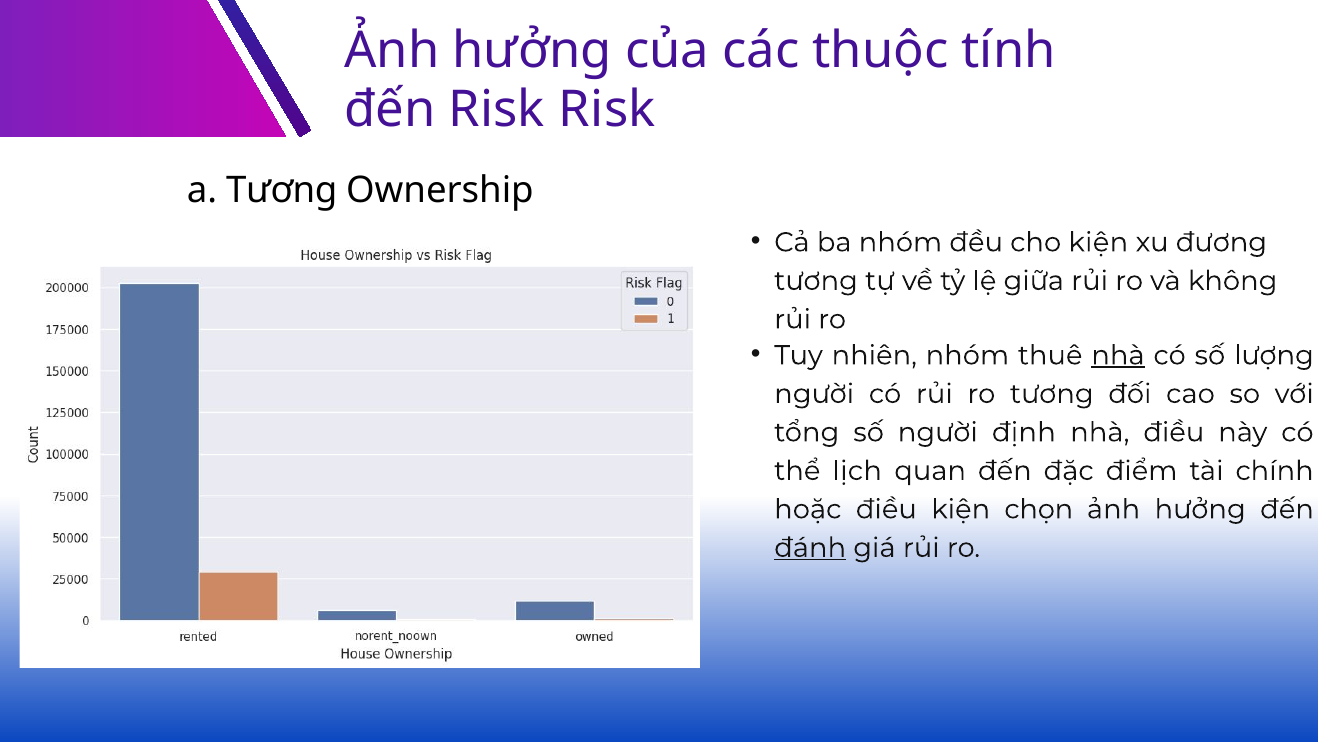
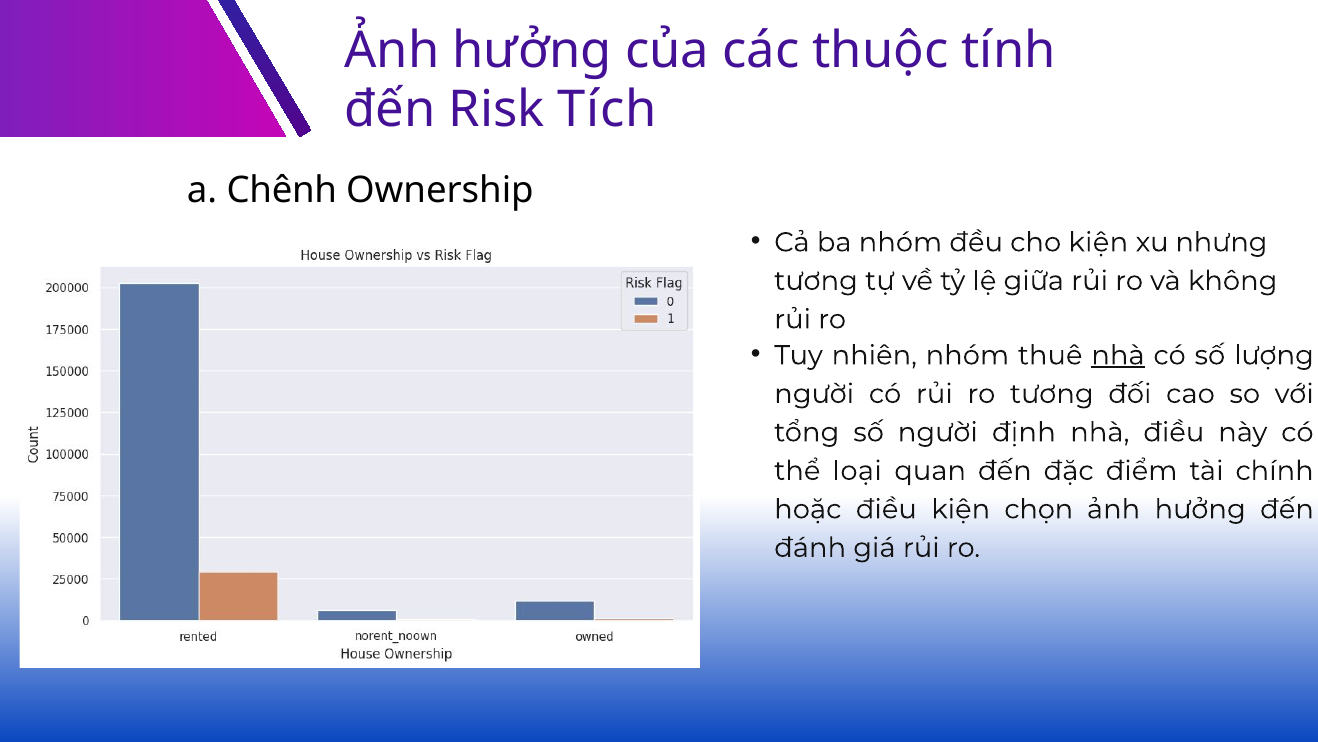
Risk Risk: Risk -> Tích
a Tương: Tương -> Chênh
đương: đương -> nhưng
lịch: lịch -> loại
đánh underline: present -> none
